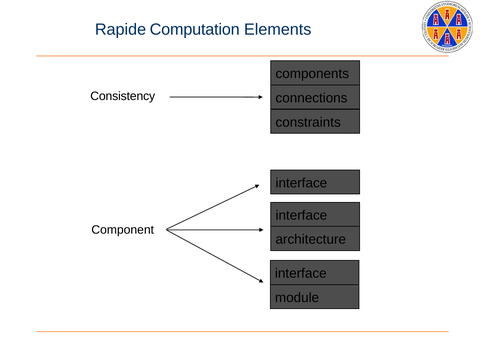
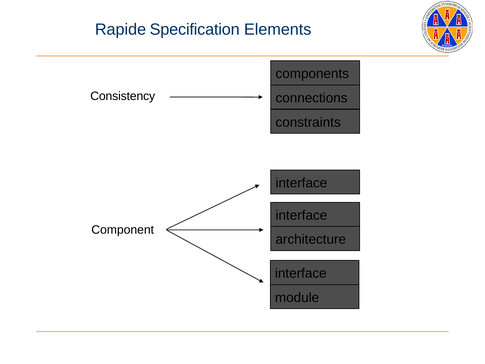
Computation: Computation -> Specification
